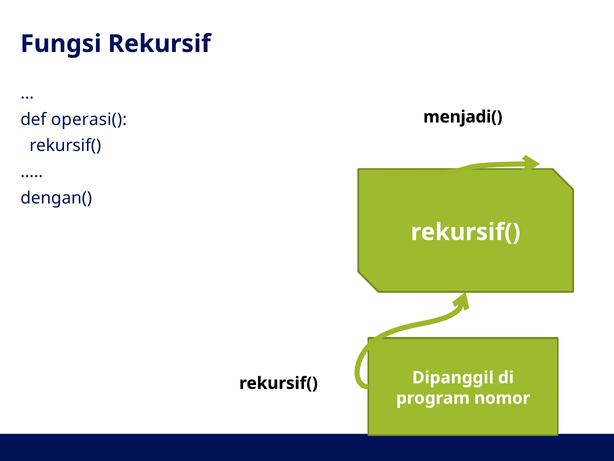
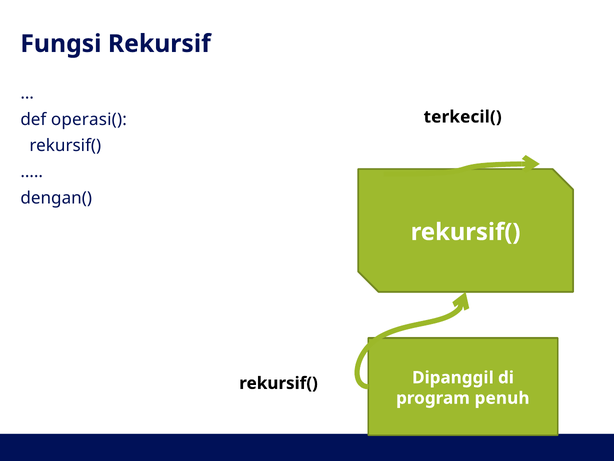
menjadi(: menjadi( -> terkecil(
nomor: nomor -> penuh
